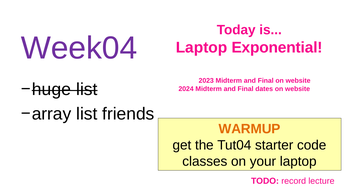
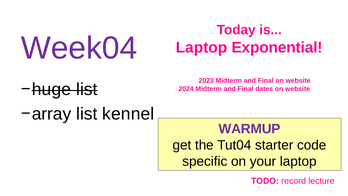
friends: friends -> kennel
WARMUP colour: orange -> purple
classes: classes -> specific
